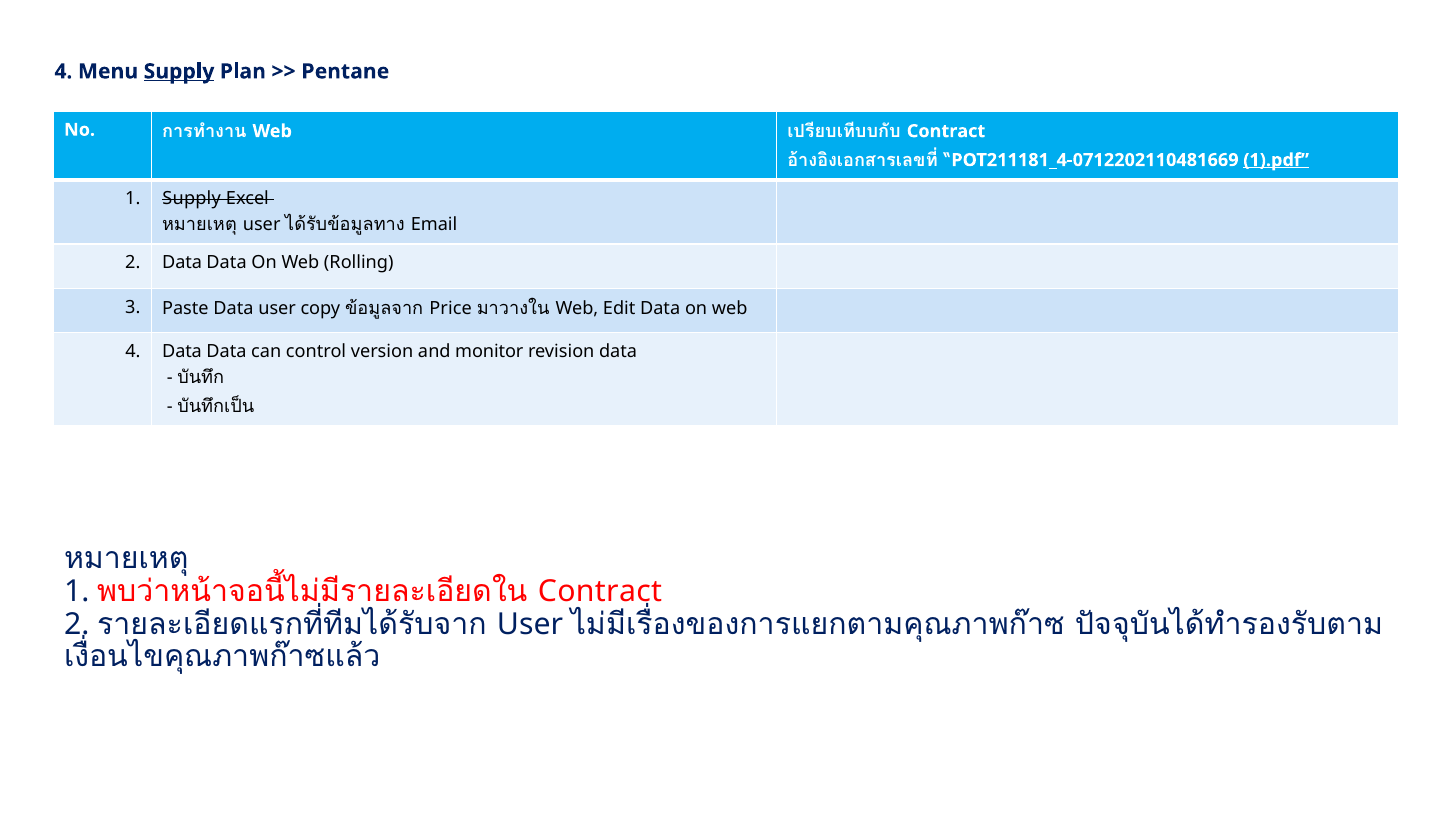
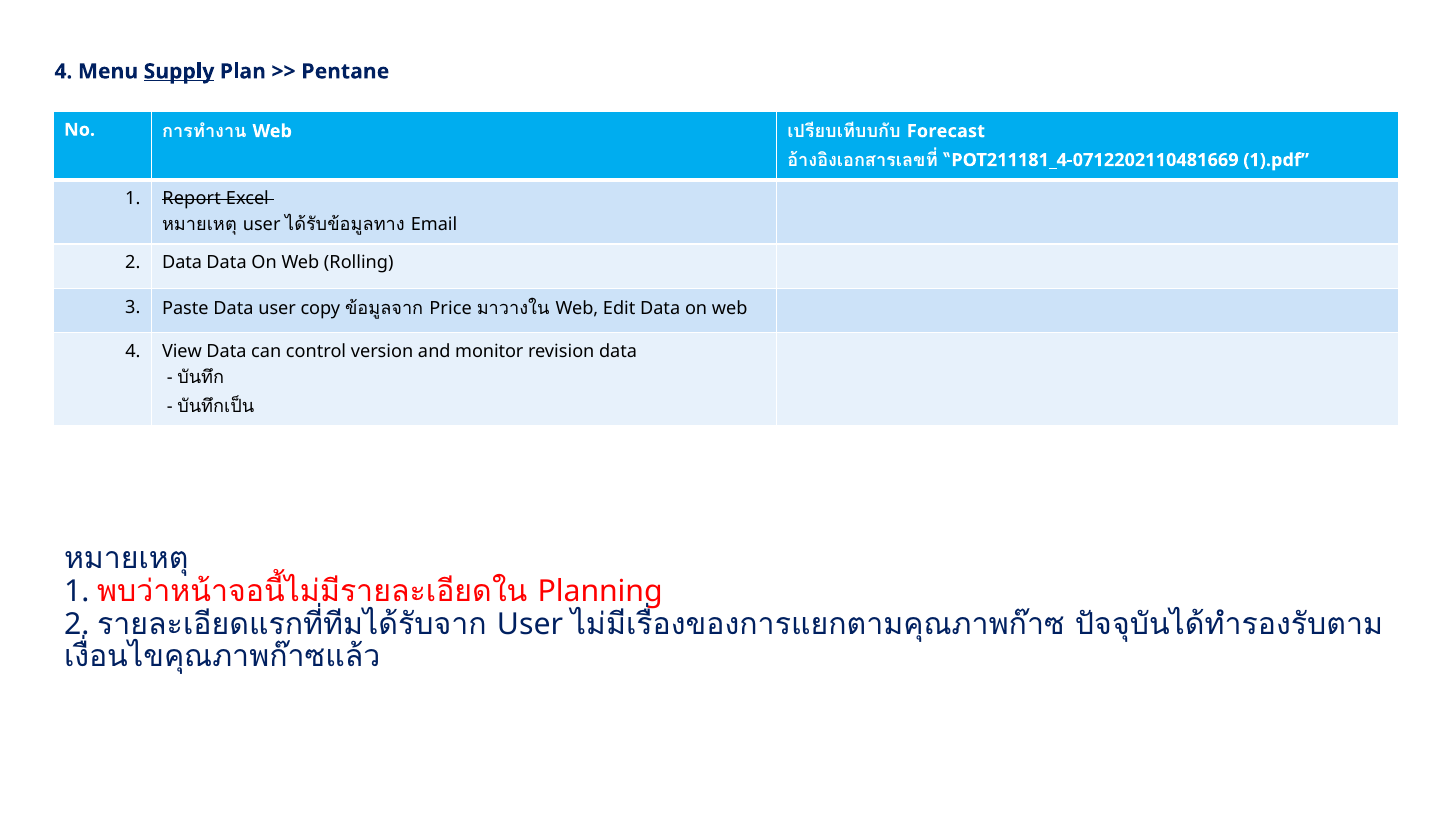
Contract at (946, 131): Contract -> Forecast
1).pdf underline: present -> none
1 Supply: Supply -> Report
4 Data: Data -> View
Contract at (600, 591): Contract -> Planning
